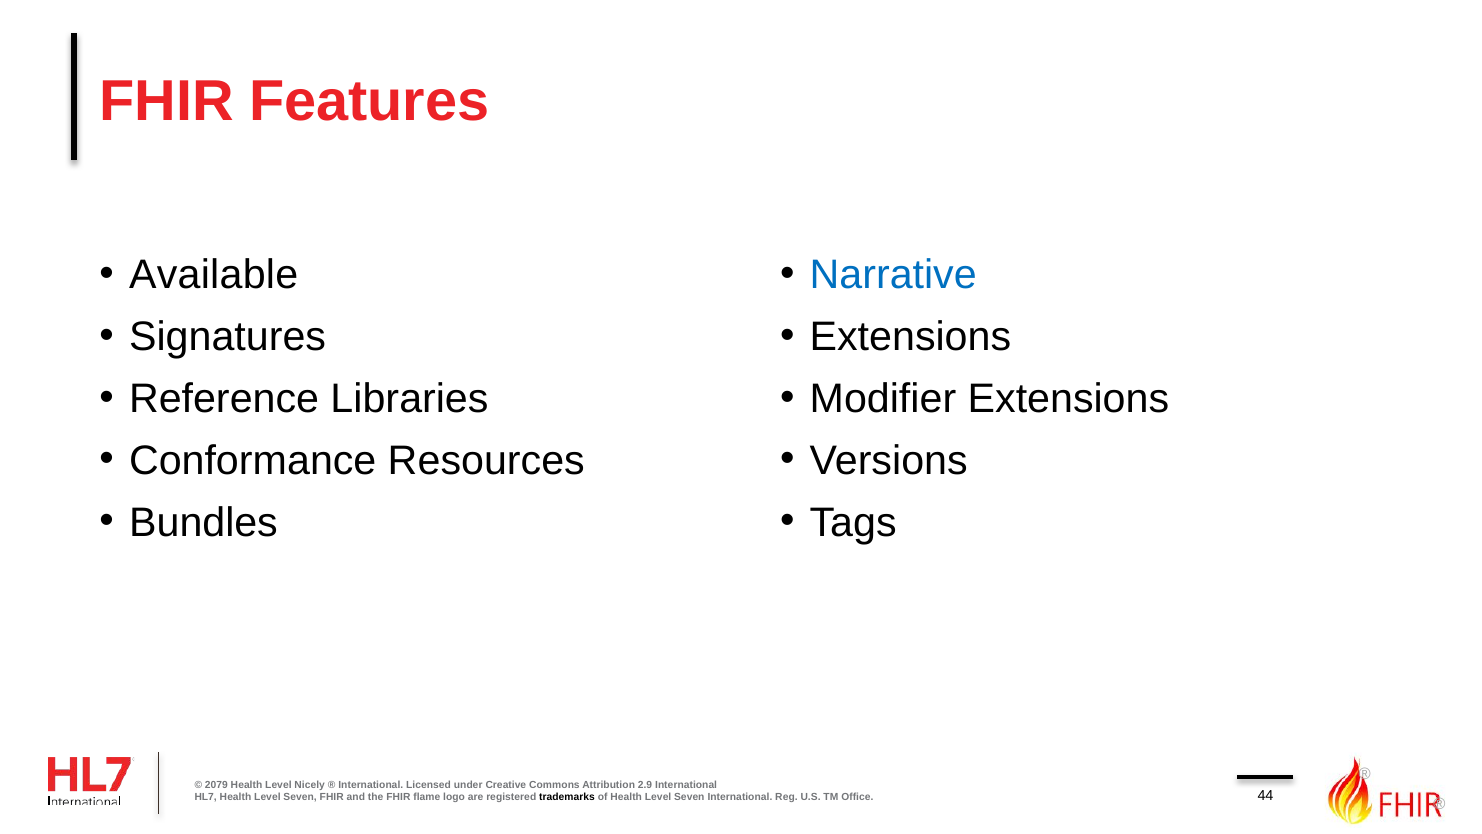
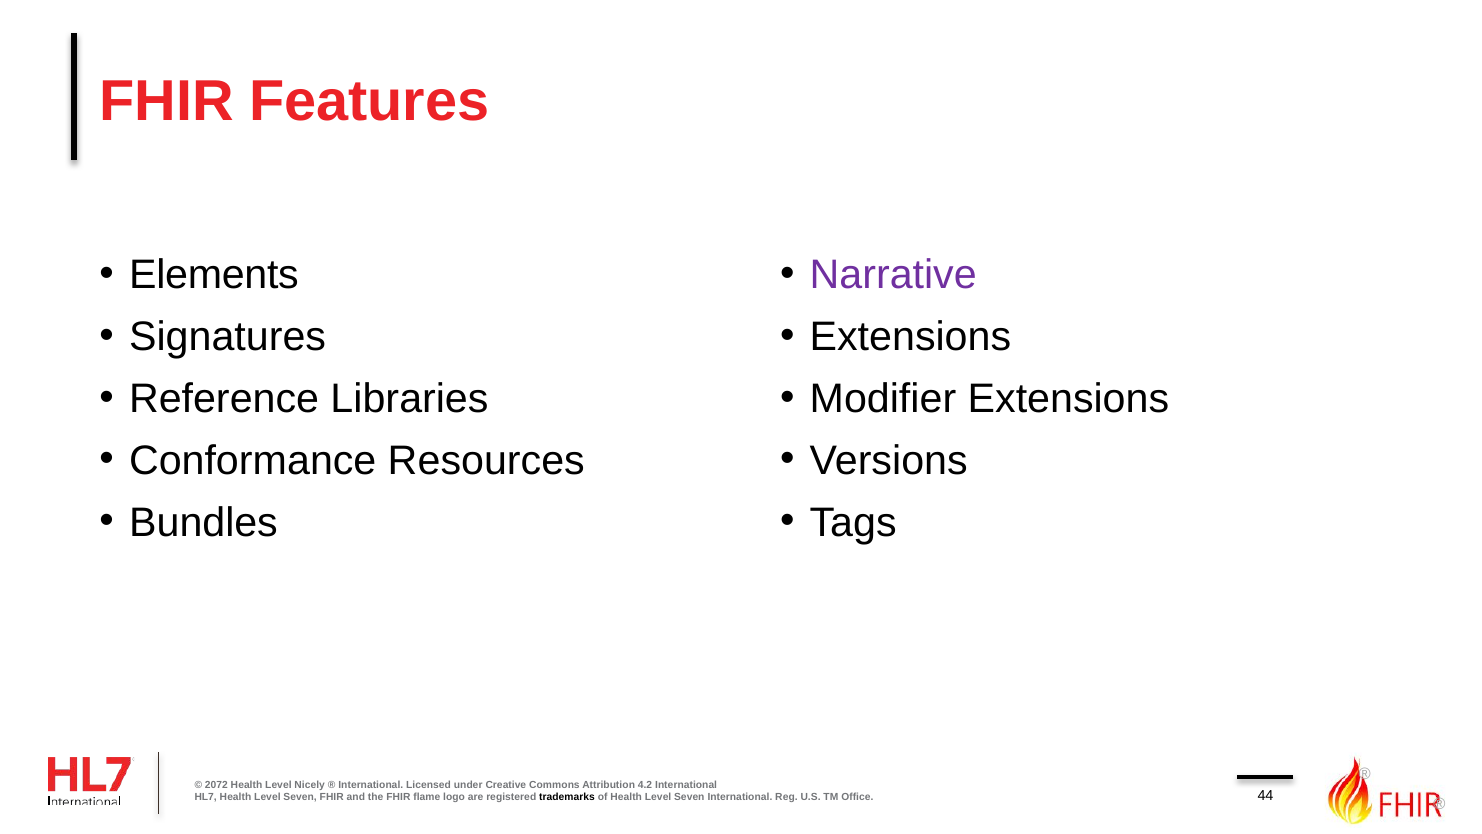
Available: Available -> Elements
Narrative colour: blue -> purple
2079: 2079 -> 2072
2.9: 2.9 -> 4.2
